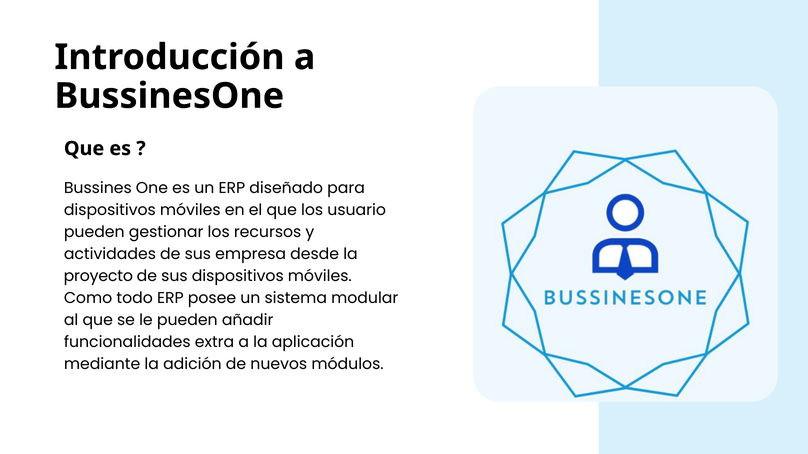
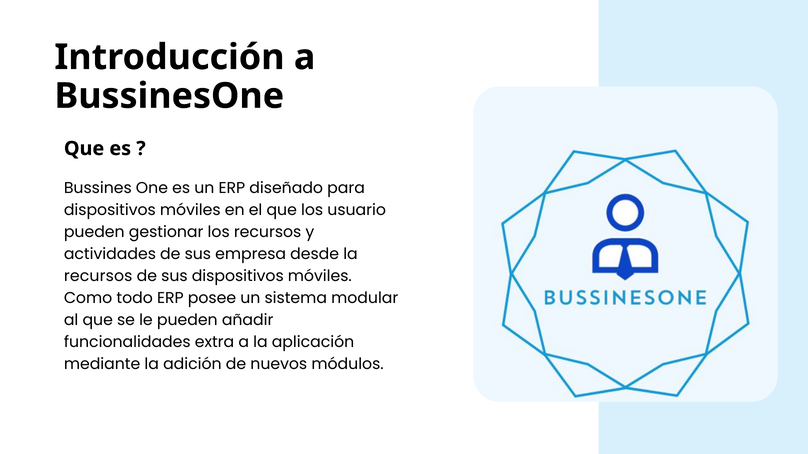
proyecto at (98, 276): proyecto -> recursos
